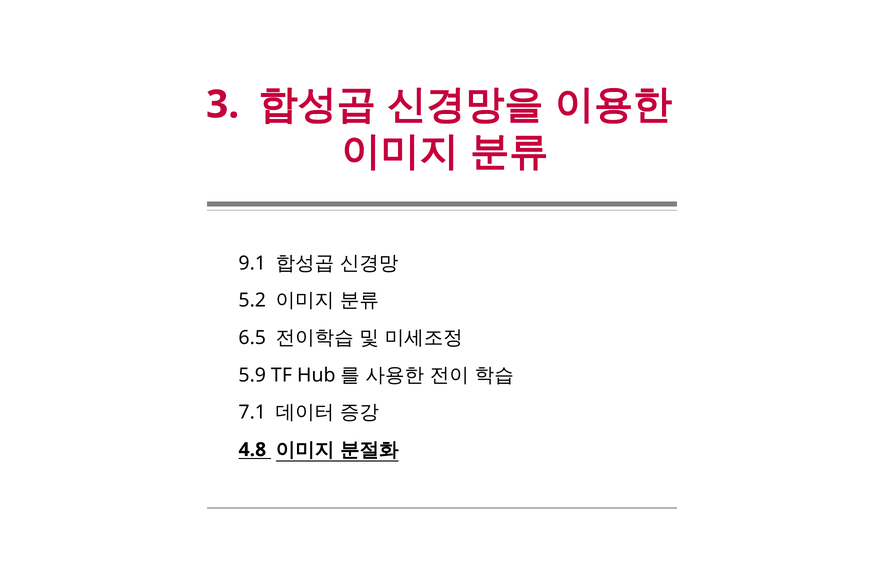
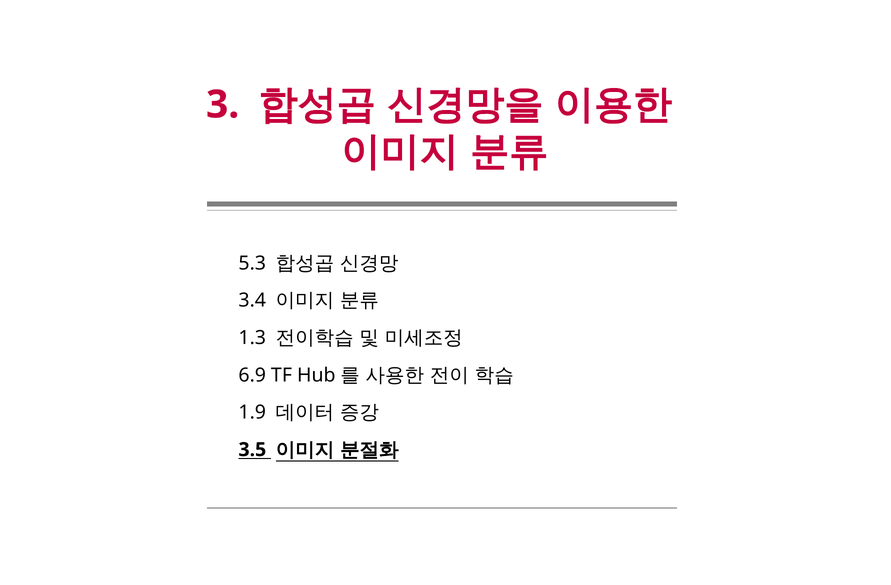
9.1: 9.1 -> 5.3
5.2: 5.2 -> 3.4
6.5: 6.5 -> 1.3
5.9: 5.9 -> 6.9
7.1: 7.1 -> 1.9
4.8: 4.8 -> 3.5
